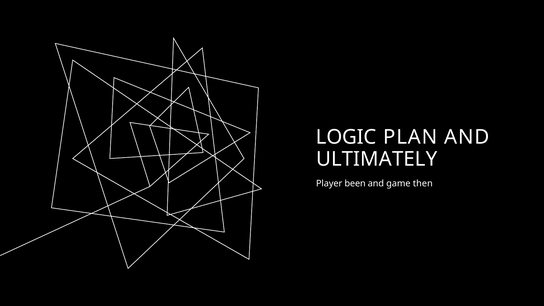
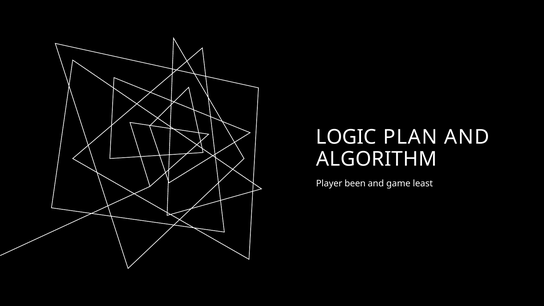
ULTIMATELY: ULTIMATELY -> ALGORITHM
then: then -> least
